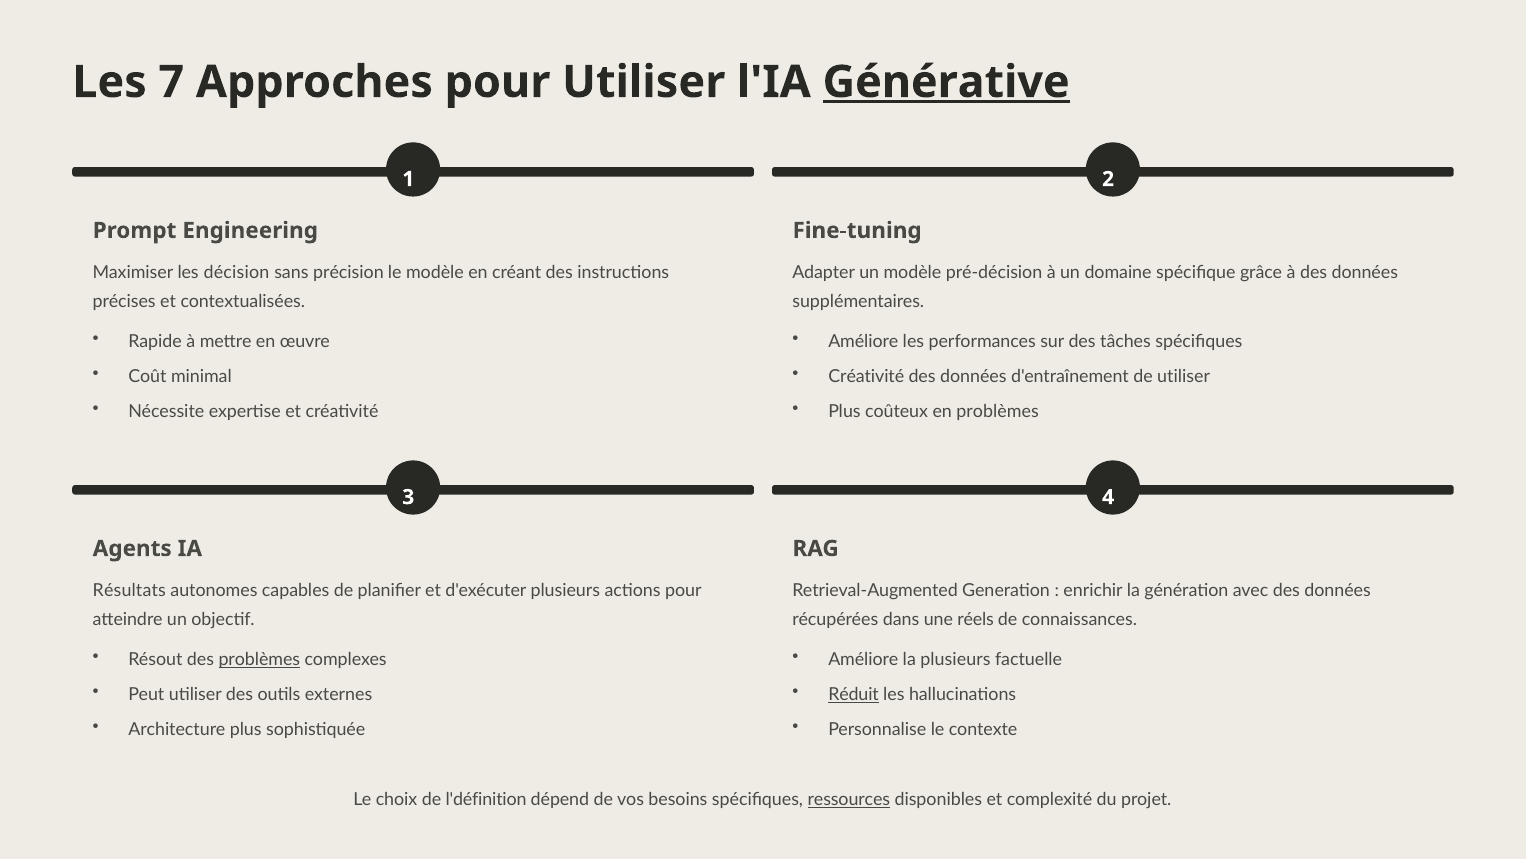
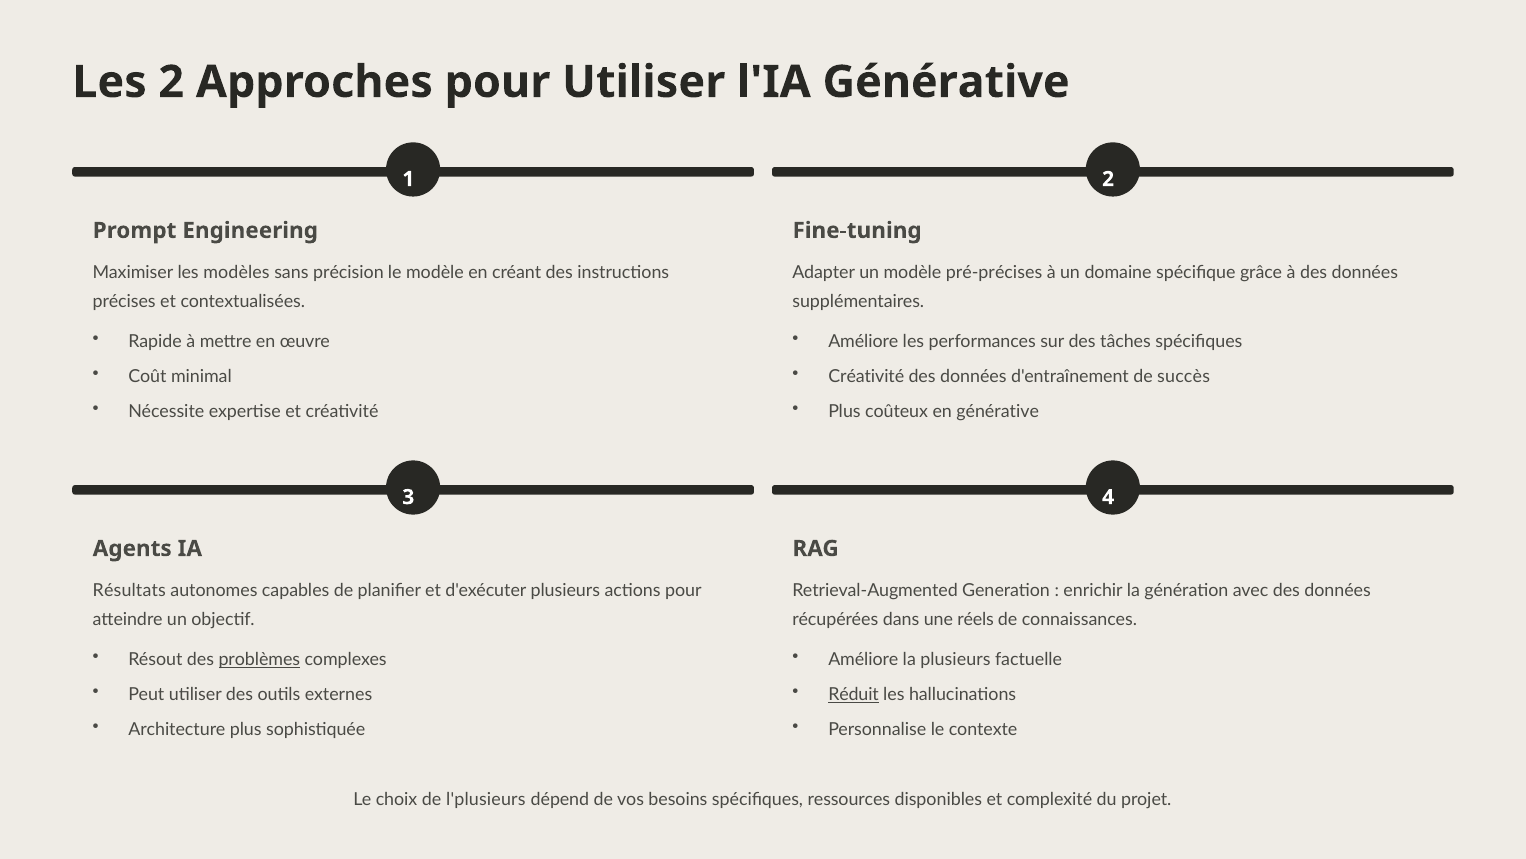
Les 7: 7 -> 2
Générative at (946, 82) underline: present -> none
décision: décision -> modèles
pré-décision: pré-décision -> pré-précises
de utiliser: utiliser -> succès
en problèmes: problèmes -> générative
l'définition: l'définition -> l'plusieurs
ressources underline: present -> none
